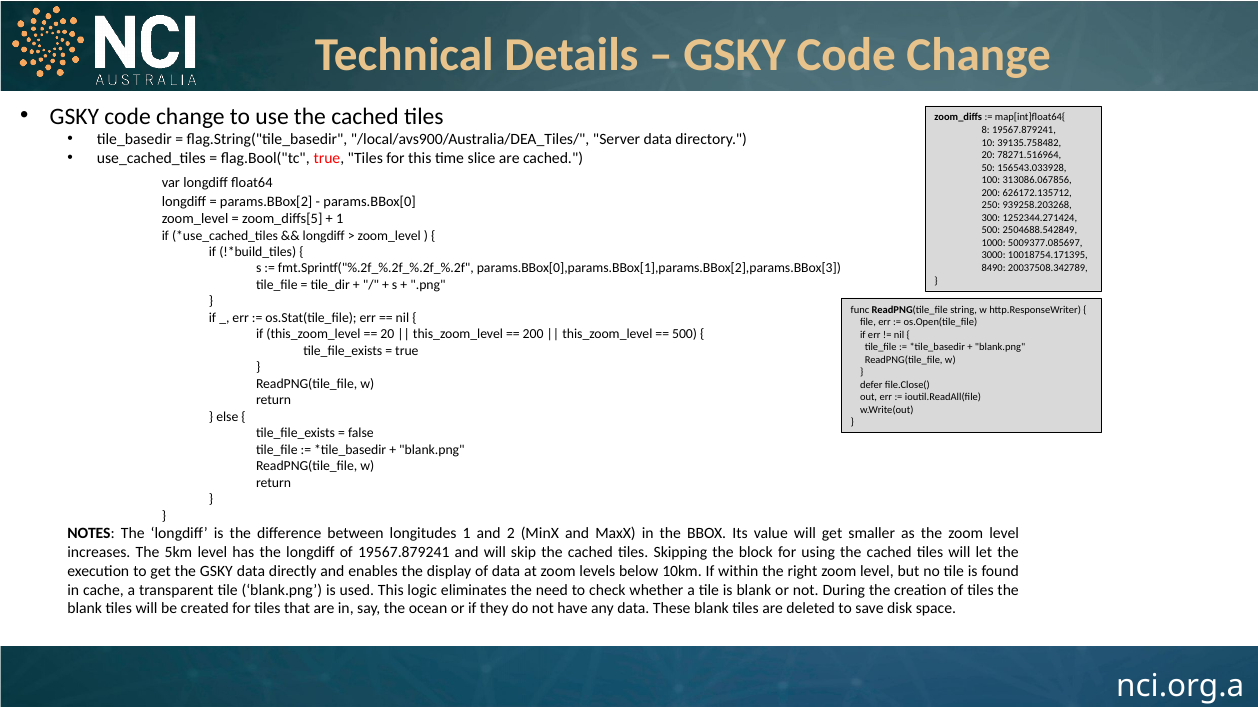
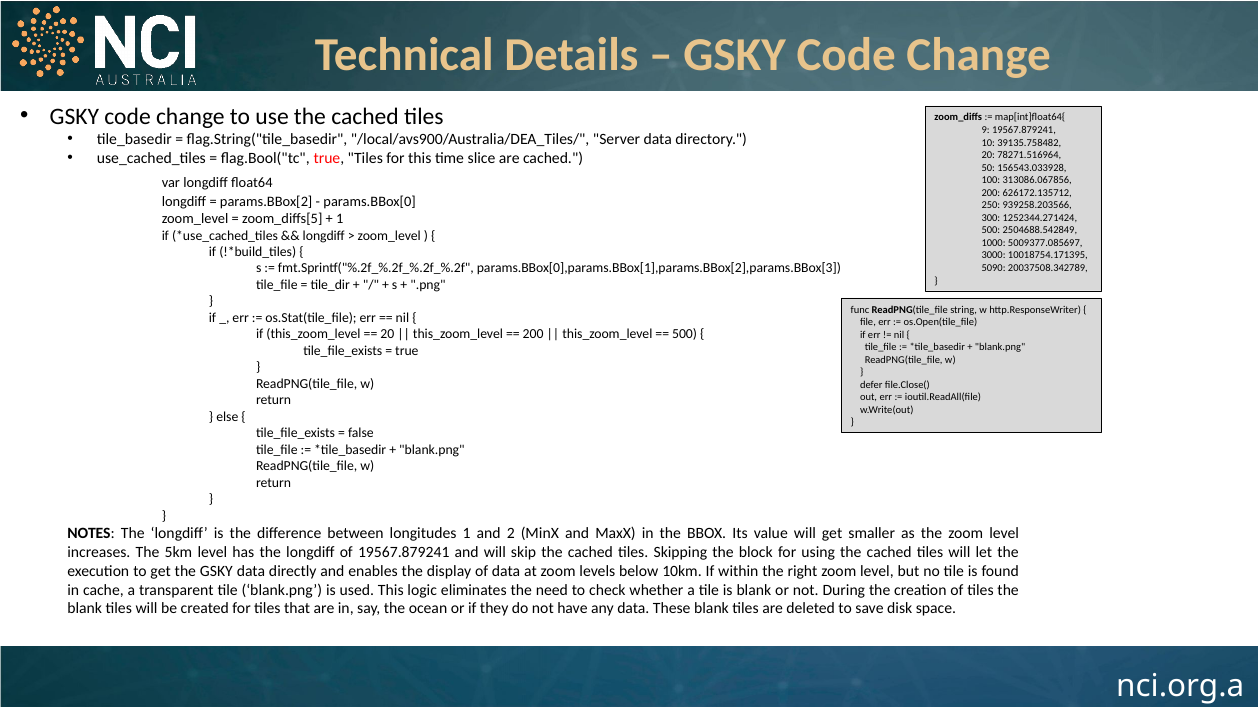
8: 8 -> 9
939258.203268: 939258.203268 -> 939258.203566
8490: 8490 -> 5090
